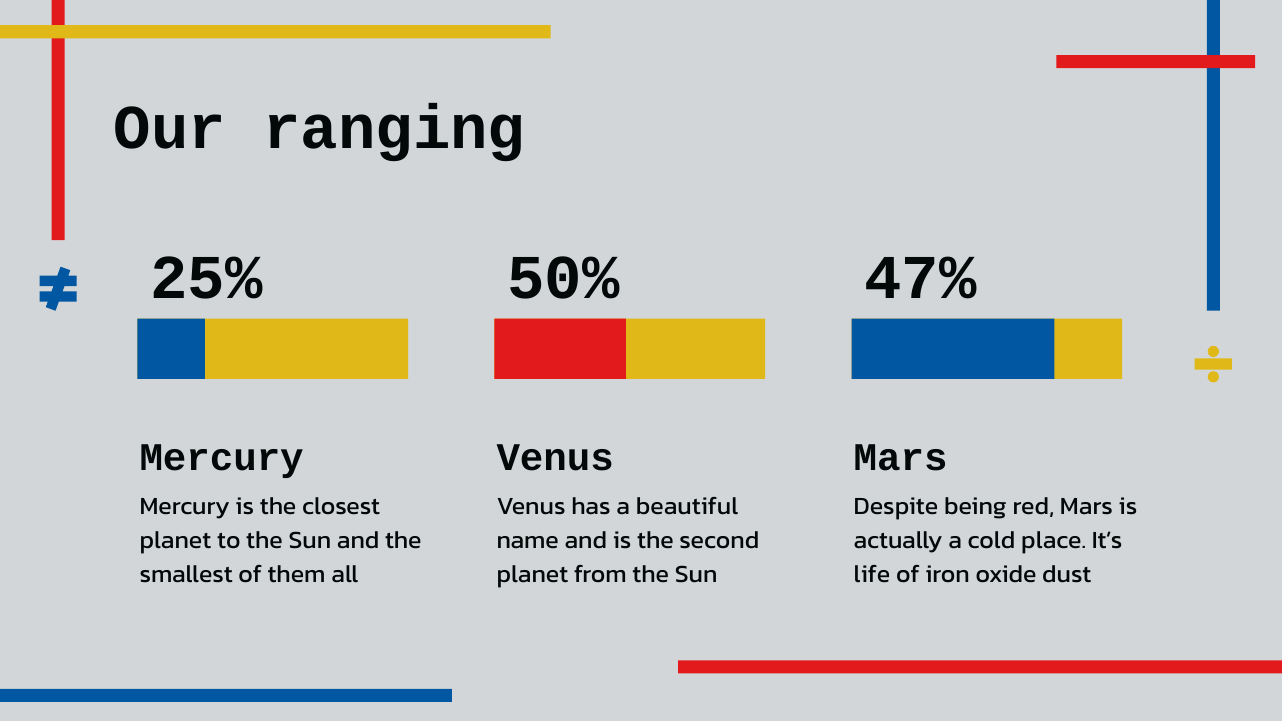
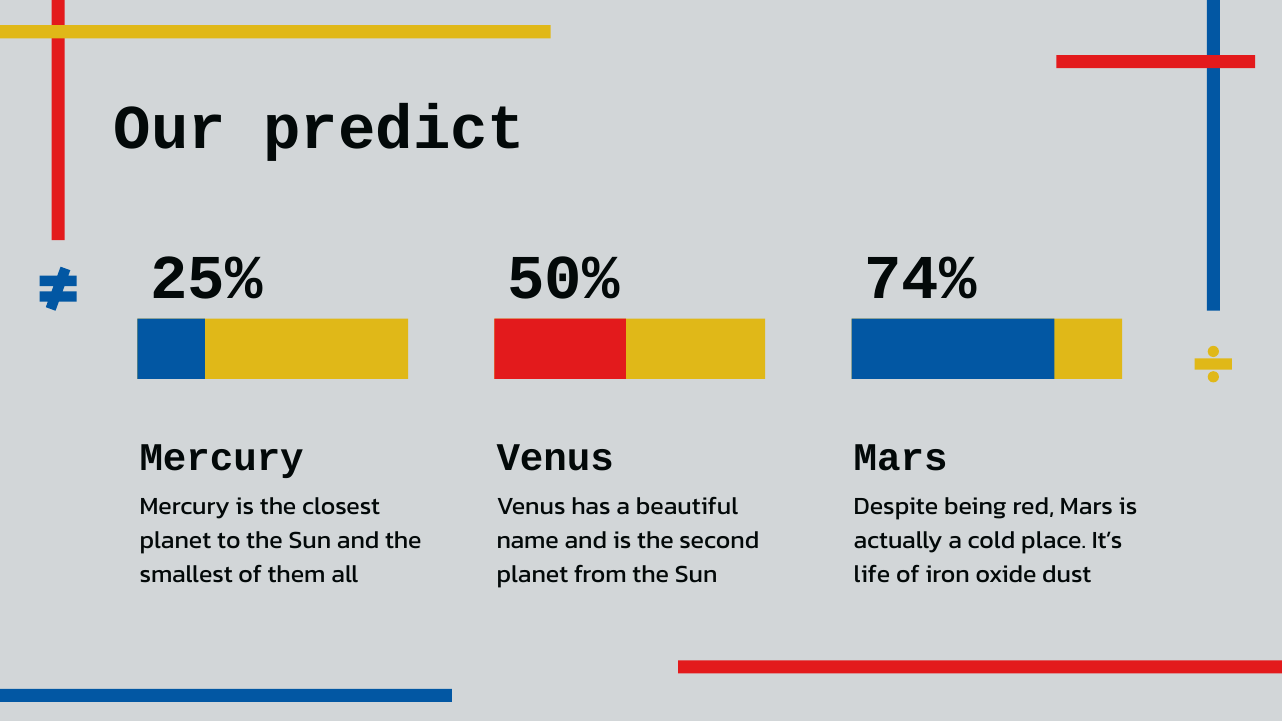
ranging: ranging -> predict
47%: 47% -> 74%
